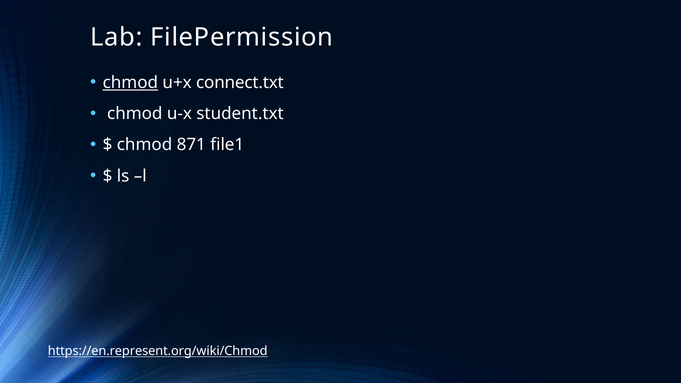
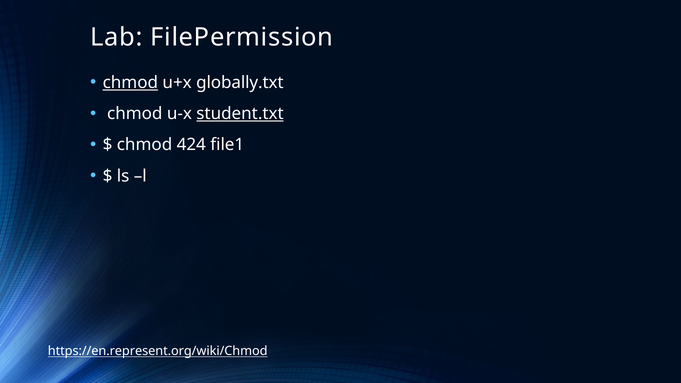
connect.txt: connect.txt -> globally.txt
student.txt underline: none -> present
871: 871 -> 424
